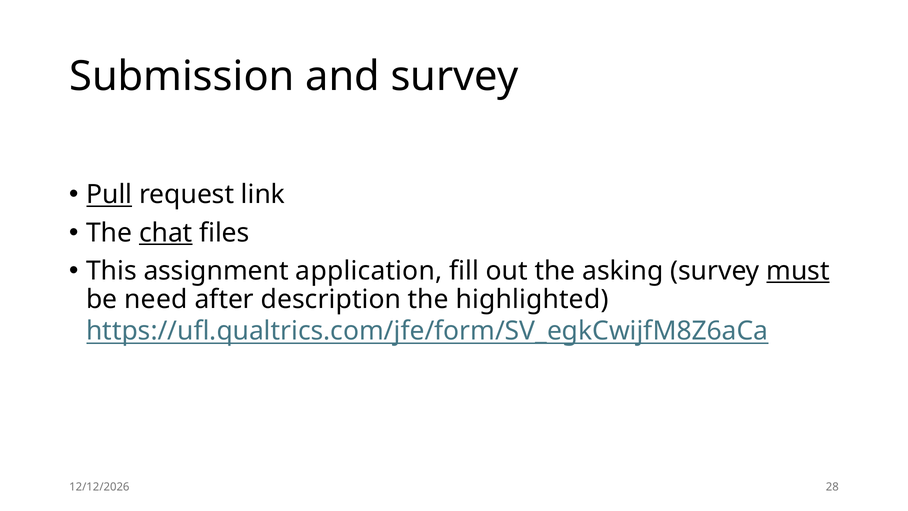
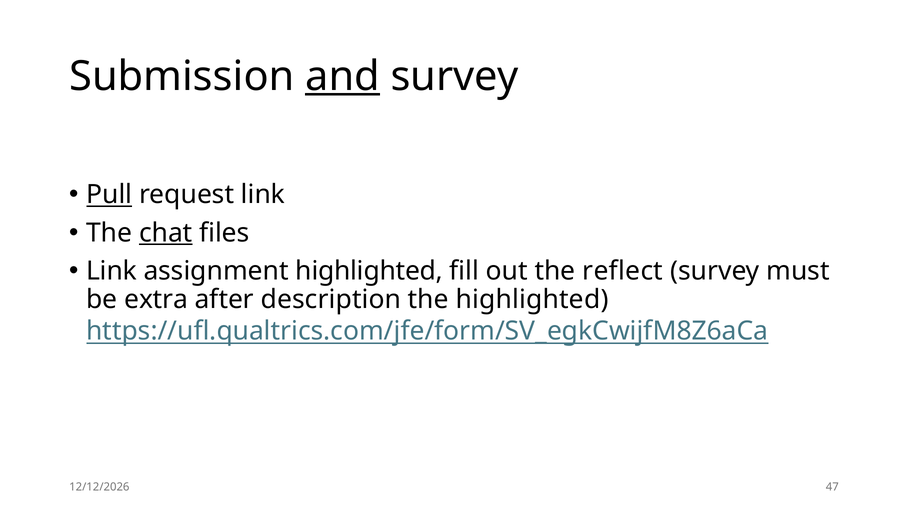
and underline: none -> present
This at (111, 271): This -> Link
assignment application: application -> highlighted
asking: asking -> reflect
must underline: present -> none
need: need -> extra
28: 28 -> 47
